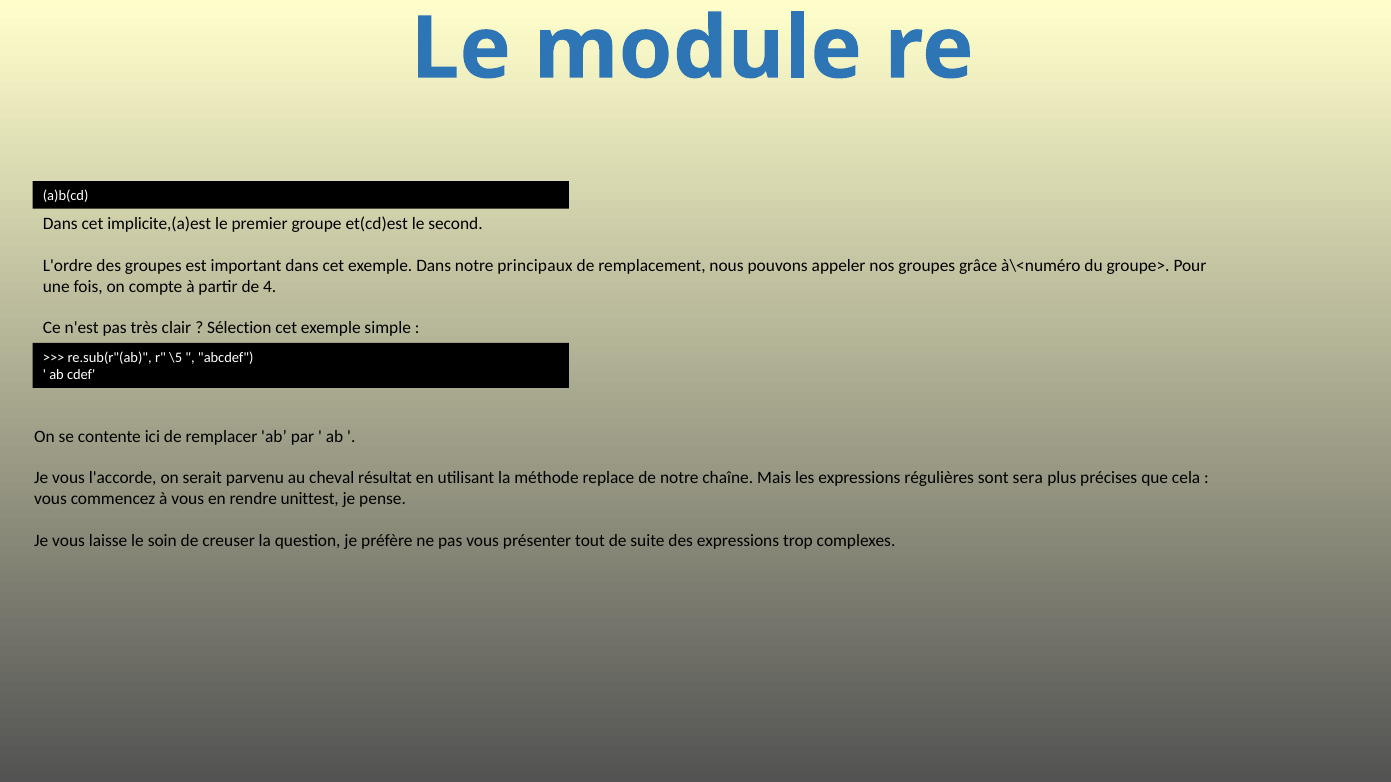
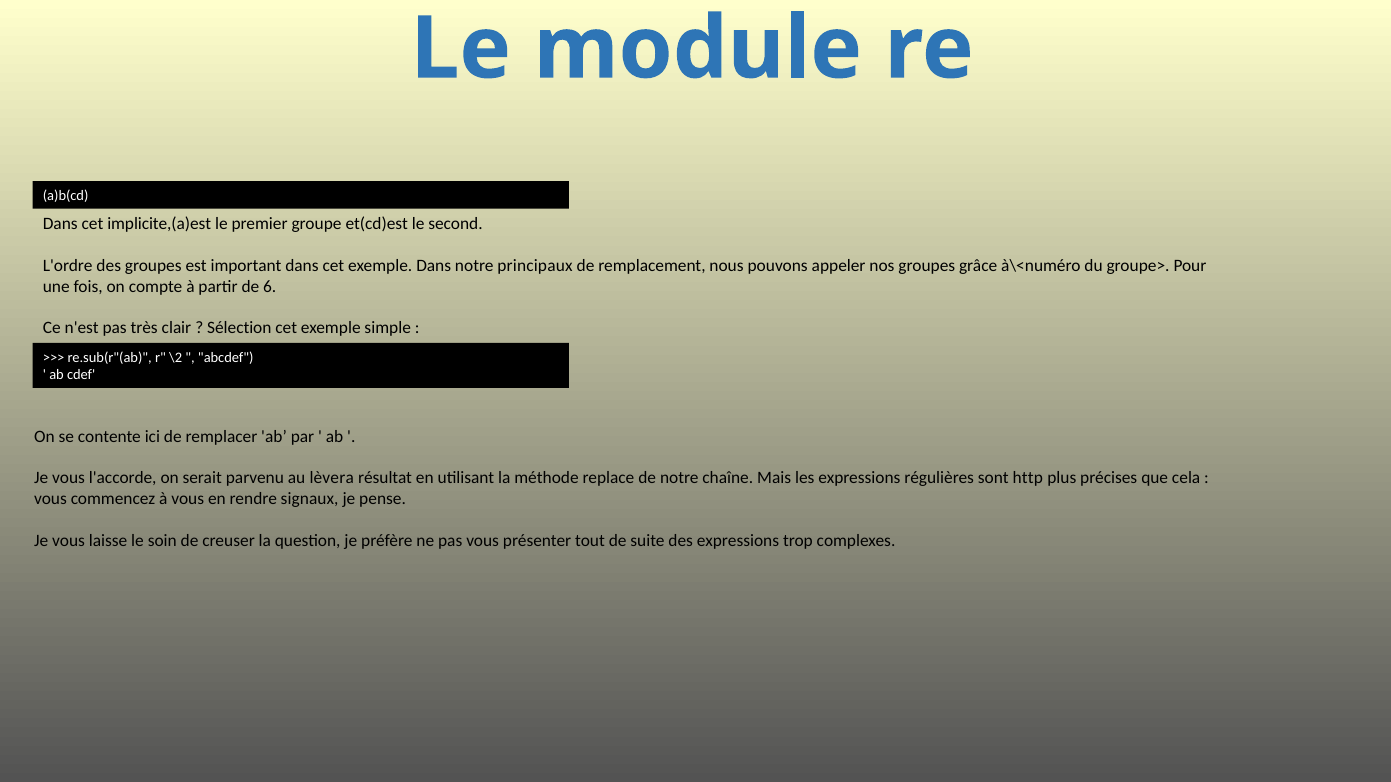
4: 4 -> 6
\5: \5 -> \2
cheval: cheval -> lèvera
sera: sera -> http
unittest: unittest -> signaux
